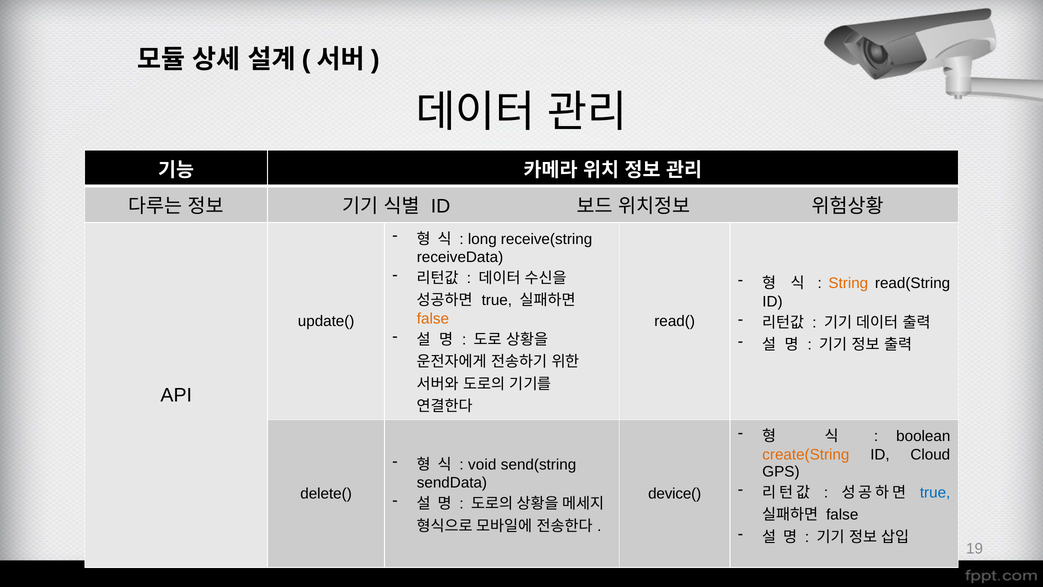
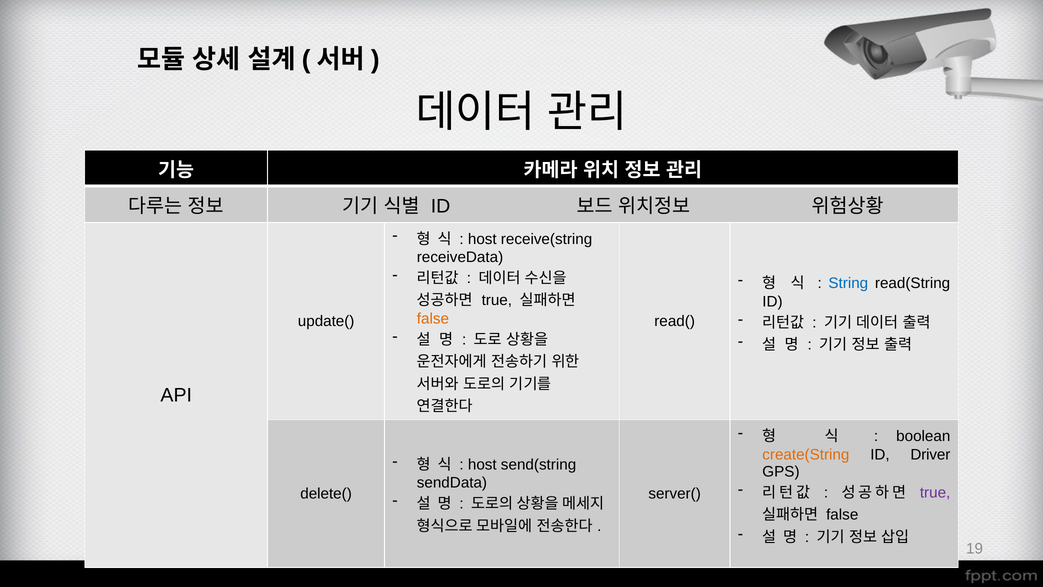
long at (482, 239): long -> host
String colour: orange -> blue
Cloud: Cloud -> Driver
void at (482, 464): void -> host
true at (935, 492) colour: blue -> purple
device(: device( -> server(
